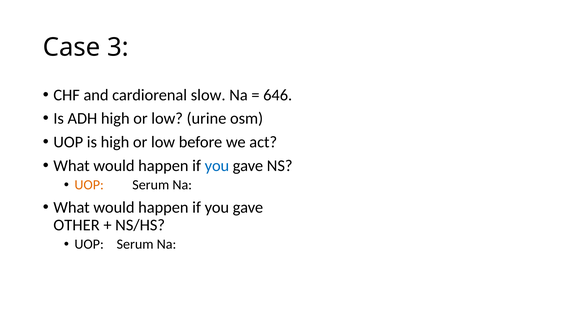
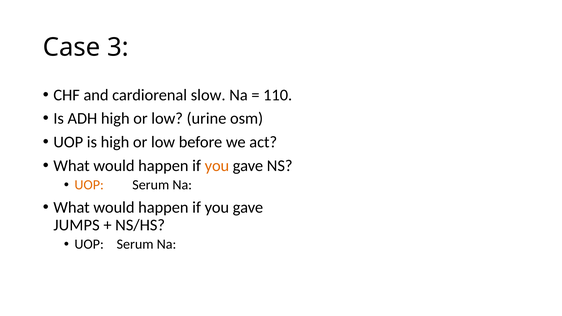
646: 646 -> 110
you at (217, 166) colour: blue -> orange
OTHER: OTHER -> JUMPS
